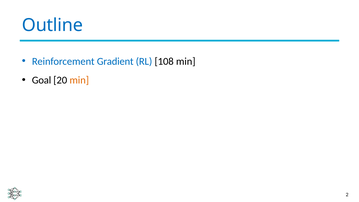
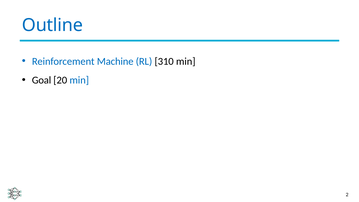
Gradient: Gradient -> Machine
108: 108 -> 310
min at (79, 80) colour: orange -> blue
